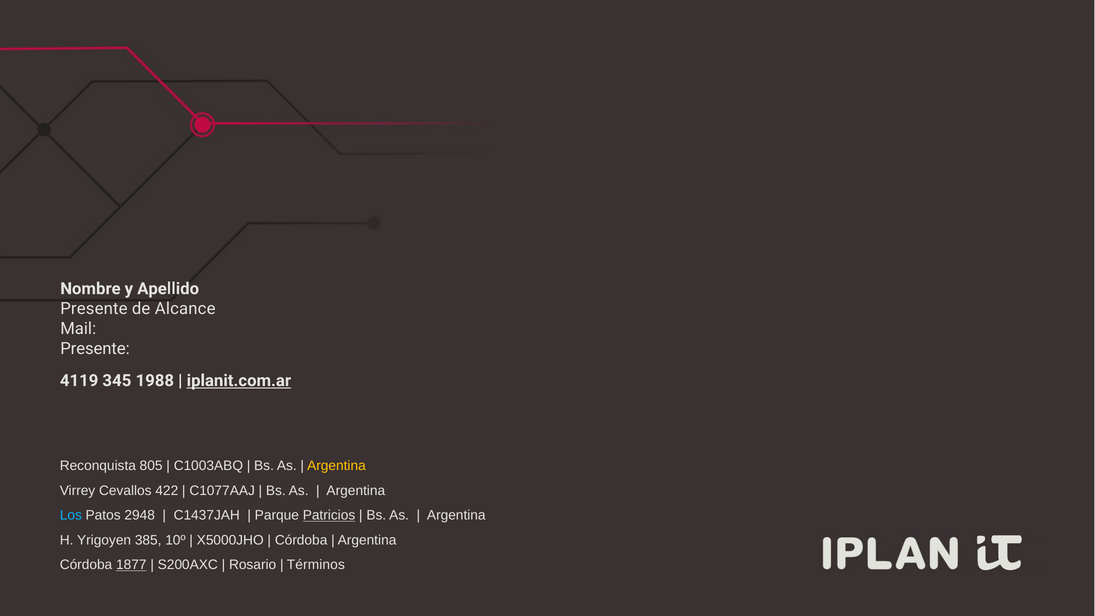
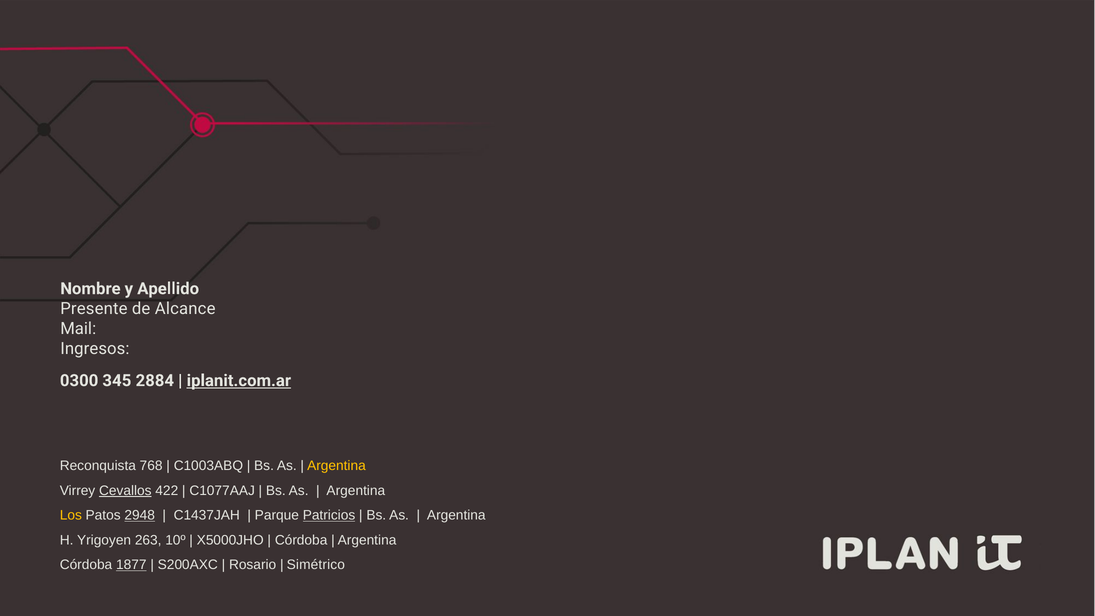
Presente at (95, 349): Presente -> Ingresos
4119: 4119 -> 0300
1988: 1988 -> 2884
805: 805 -> 768
Cevallos underline: none -> present
Los colour: light blue -> yellow
2948 underline: none -> present
385: 385 -> 263
Términos: Términos -> Simétrico
